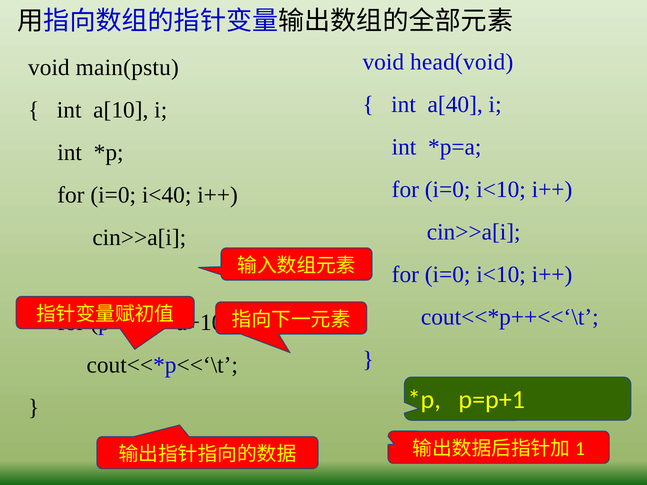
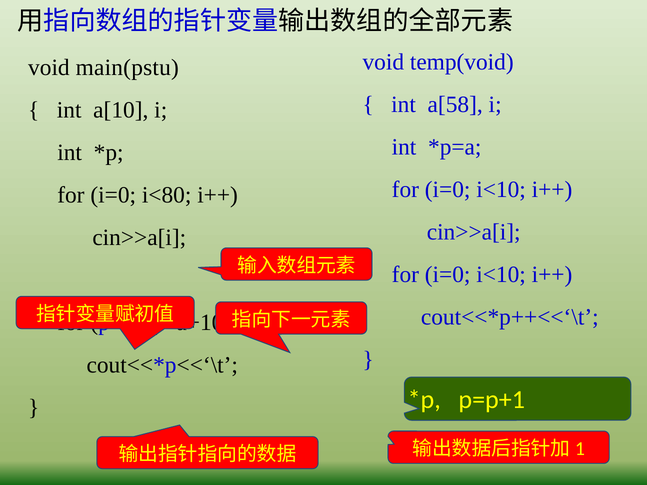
head(void: head(void -> temp(void
a[40: a[40 -> a[58
i<40: i<40 -> i<80
